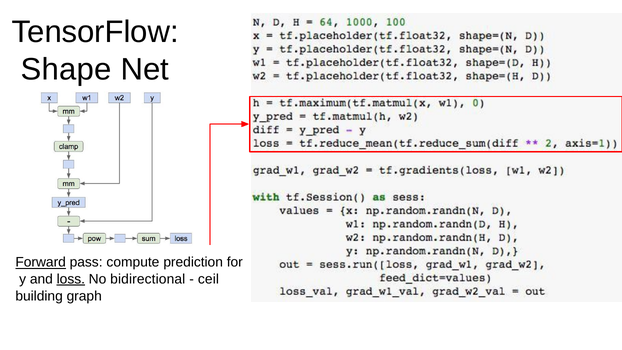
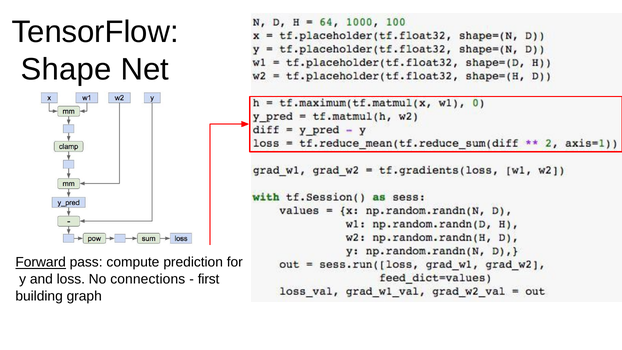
loss underline: present -> none
bidirectional: bidirectional -> connections
ceil: ceil -> first
